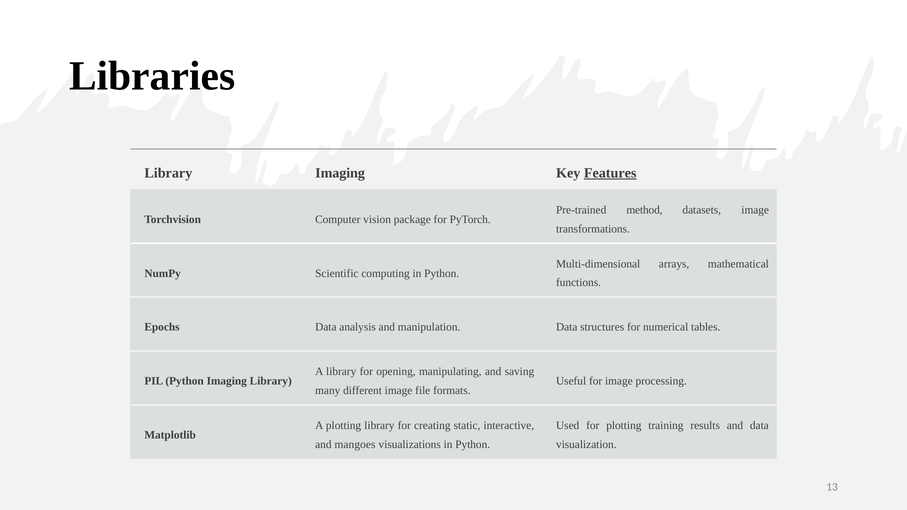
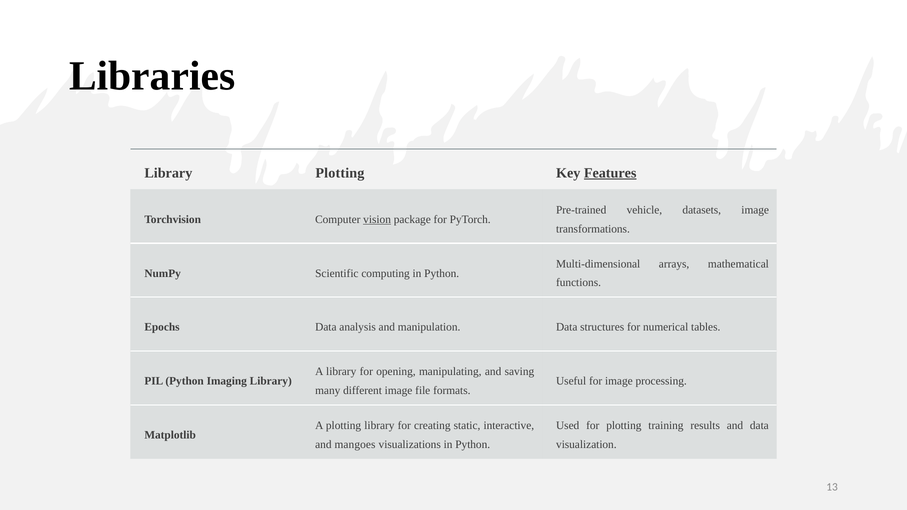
Library Imaging: Imaging -> Plotting
method: method -> vehicle
vision underline: none -> present
